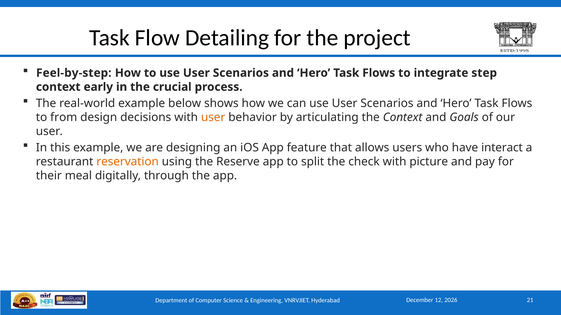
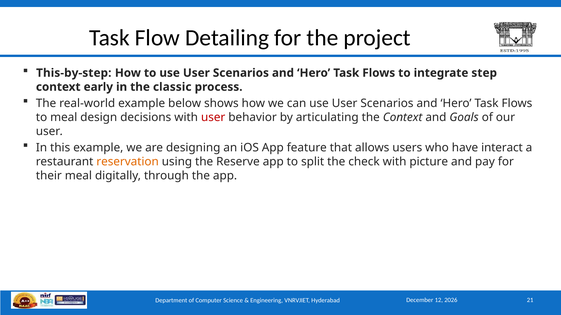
Feel-by-step: Feel-by-step -> This-by-step
crucial: crucial -> classic
to from: from -> meal
user at (213, 117) colour: orange -> red
